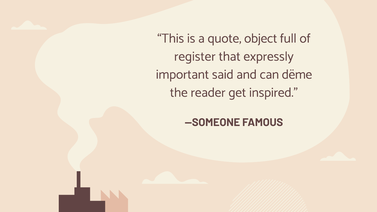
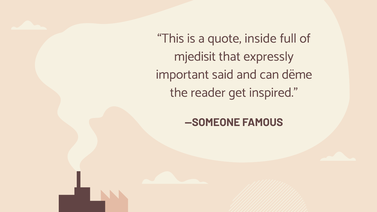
object: object -> inside
register: register -> mjedisit
